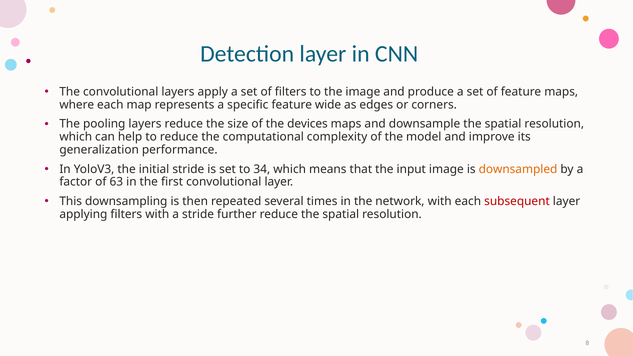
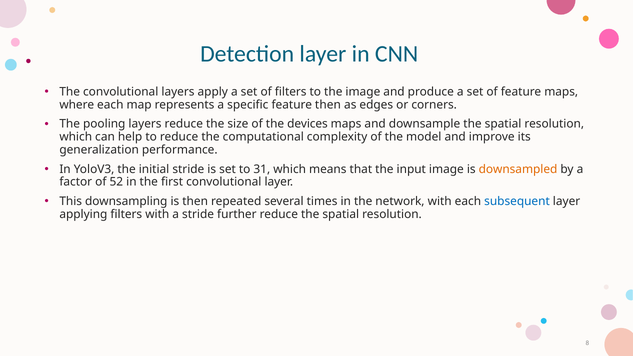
feature wide: wide -> then
34: 34 -> 31
63: 63 -> 52
subsequent colour: red -> blue
